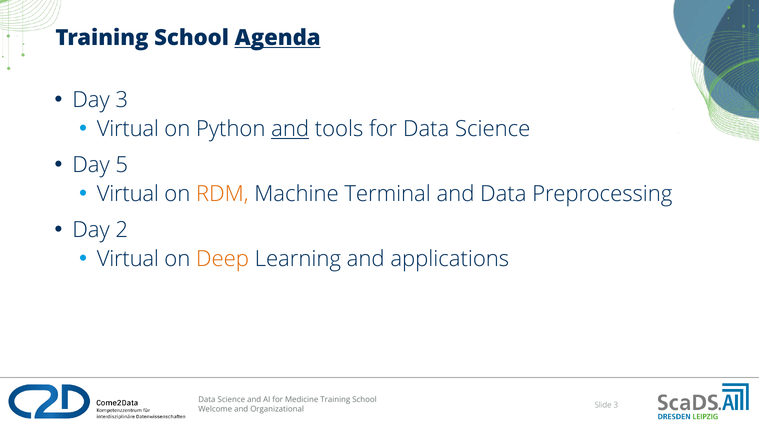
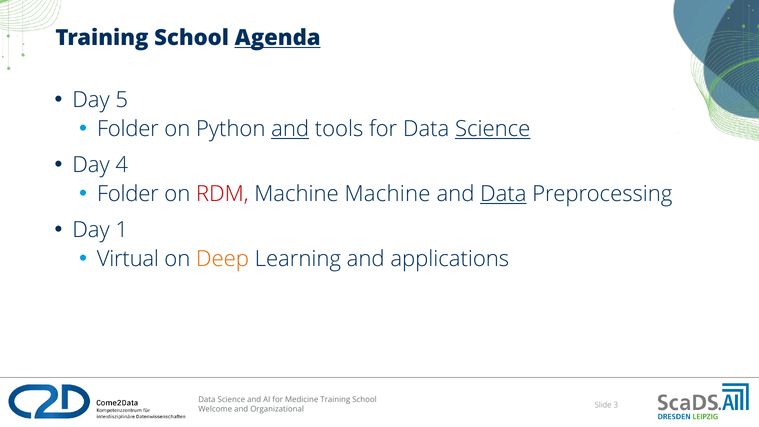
Day 3: 3 -> 5
Virtual at (128, 129): Virtual -> Folder
Science at (493, 129) underline: none -> present
5: 5 -> 4
Virtual at (128, 194): Virtual -> Folder
RDM colour: orange -> red
Machine Terminal: Terminal -> Machine
Data at (503, 194) underline: none -> present
2: 2 -> 1
